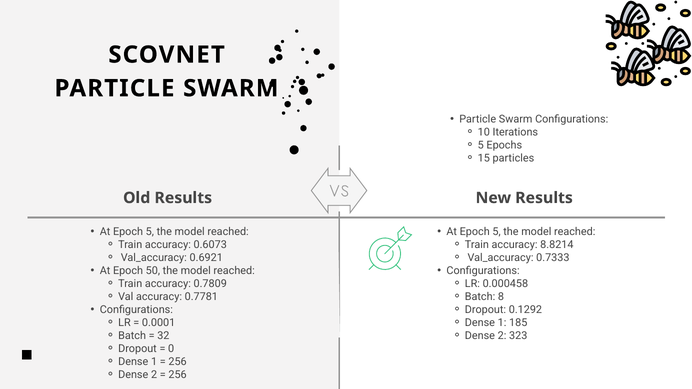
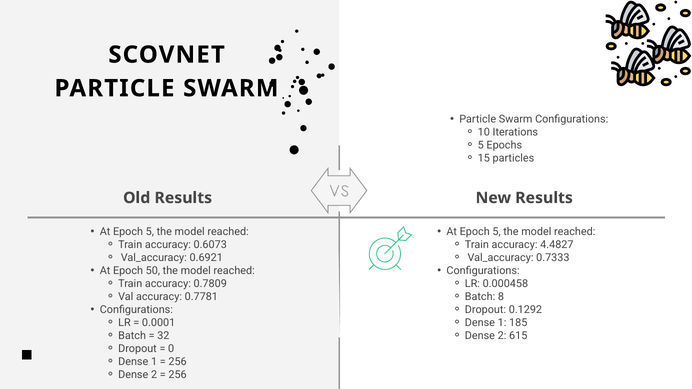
8.8214: 8.8214 -> 4.4827
323: 323 -> 615
